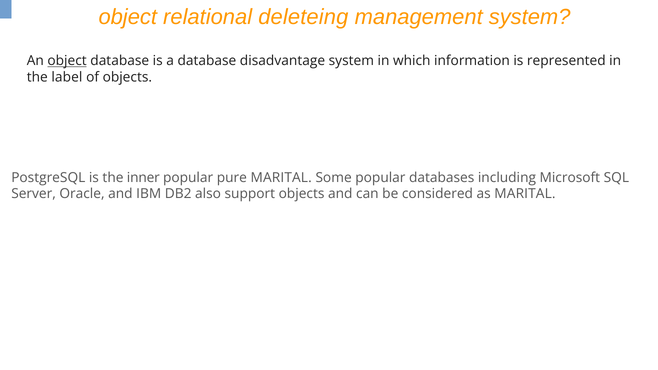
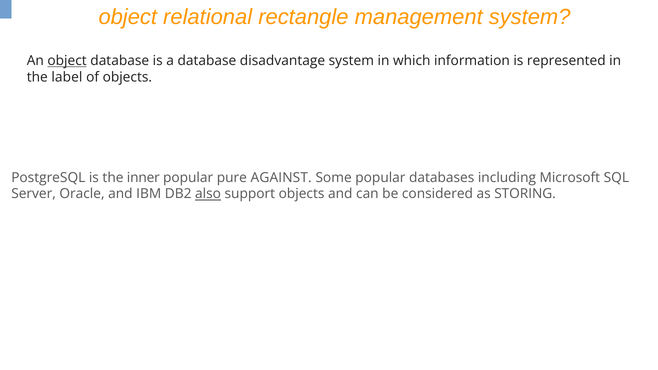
deleteing: deleteing -> rectangle
pure MARITAL: MARITAL -> AGAINST
also underline: none -> present
as MARITAL: MARITAL -> STORING
